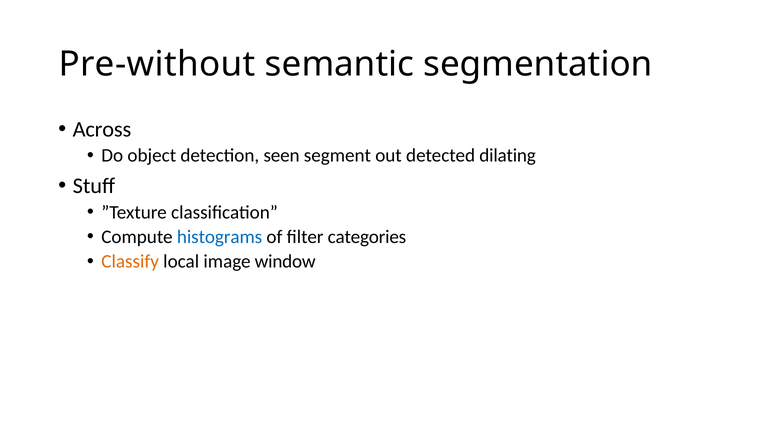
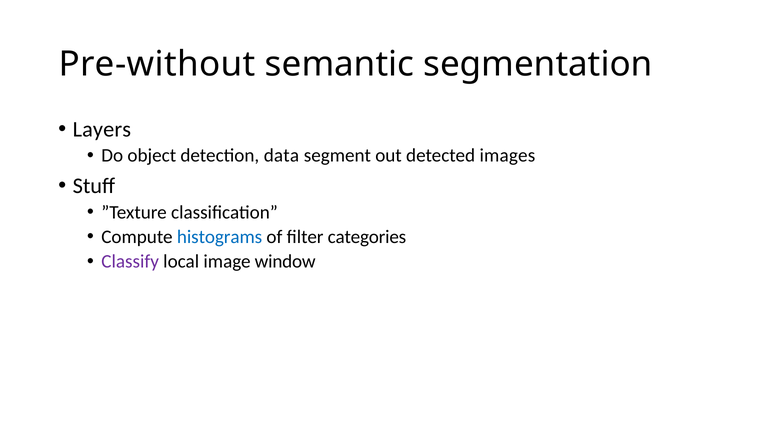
Across: Across -> Layers
seen: seen -> data
dilating: dilating -> images
Classify colour: orange -> purple
